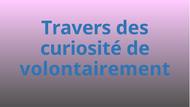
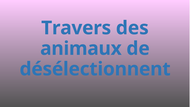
curiosité: curiosité -> animaux
volontairement: volontairement -> désélectionnent
